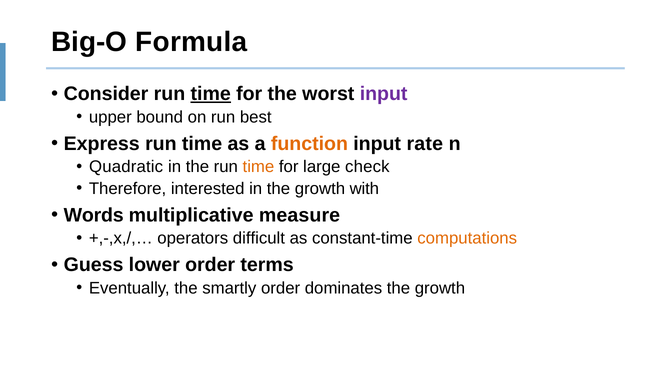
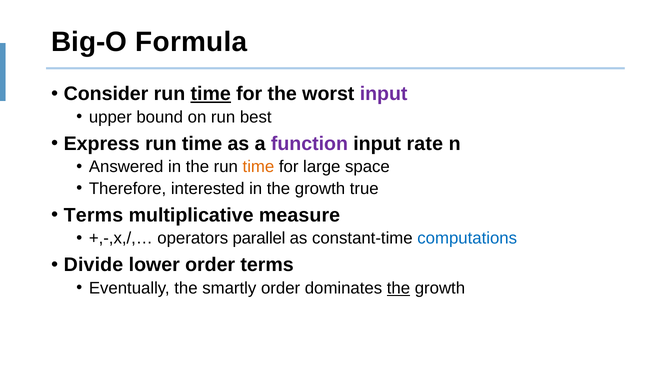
function colour: orange -> purple
Quadratic: Quadratic -> Answered
check: check -> space
with: with -> true
Words at (94, 215): Words -> Terms
difficult: difficult -> parallel
computations colour: orange -> blue
Guess: Guess -> Divide
the at (398, 288) underline: none -> present
